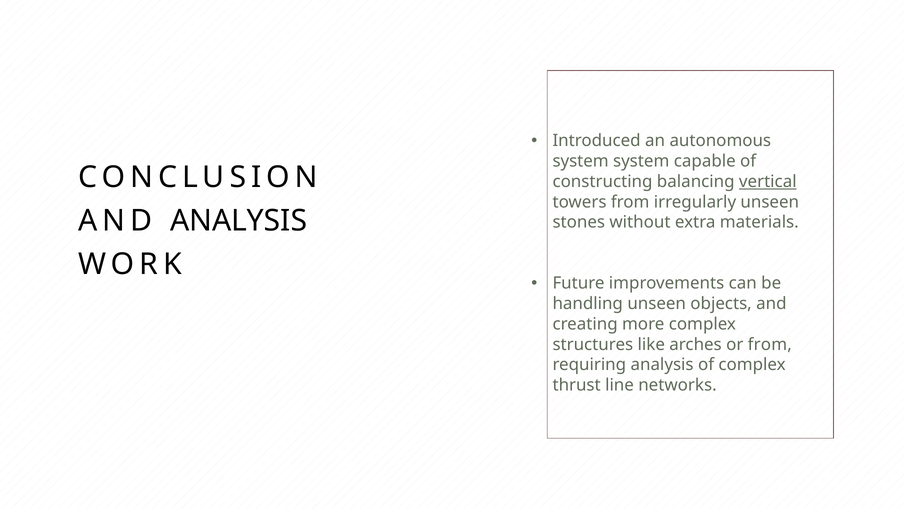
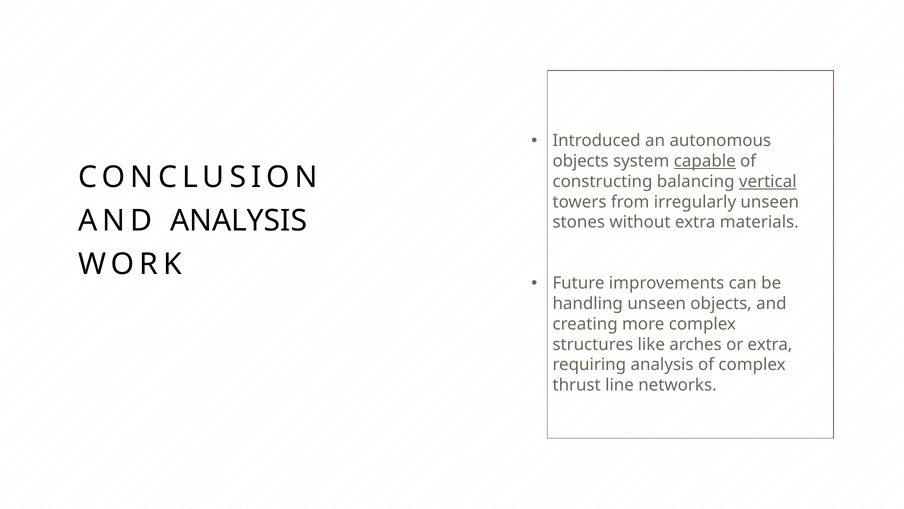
system at (581, 161): system -> objects
capable underline: none -> present
or from: from -> extra
